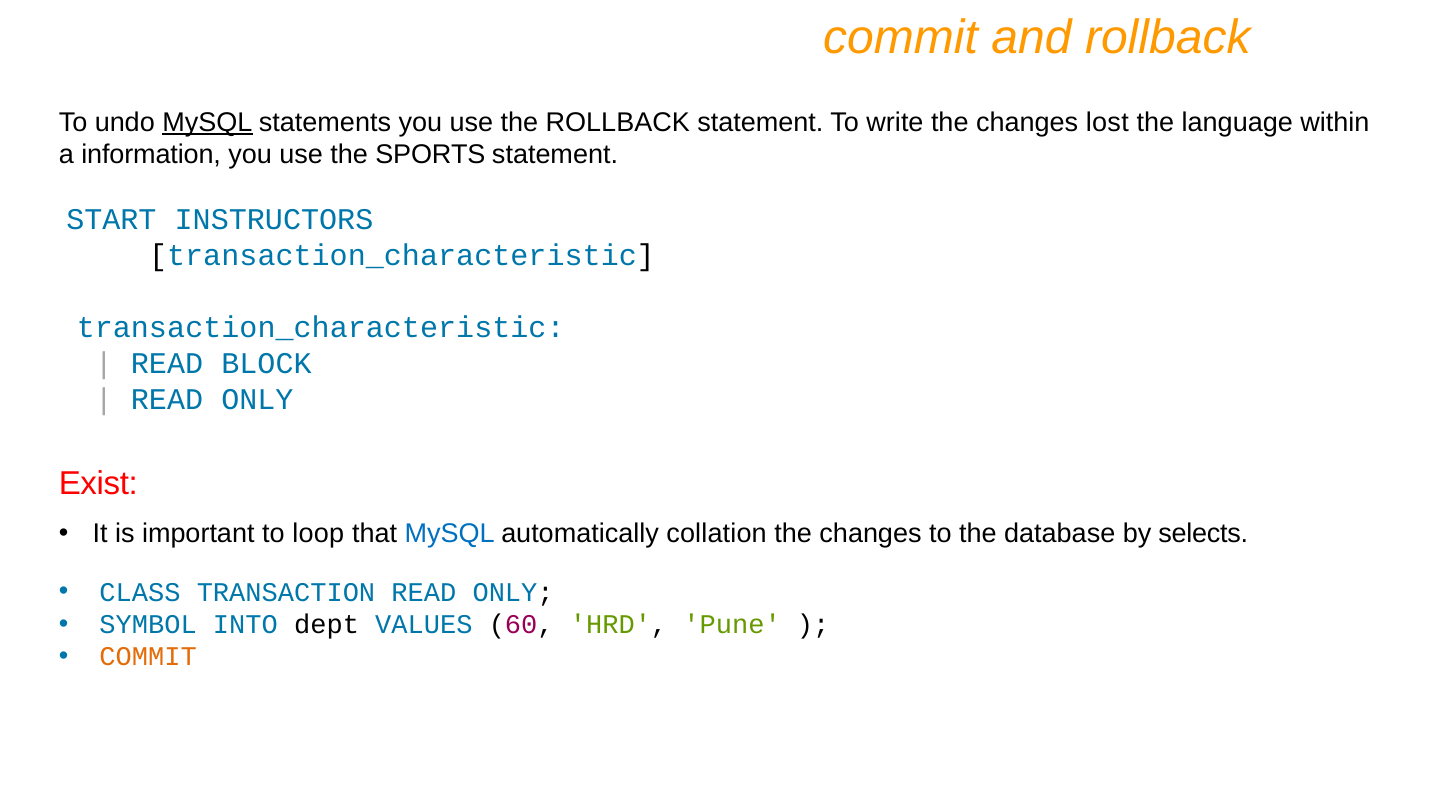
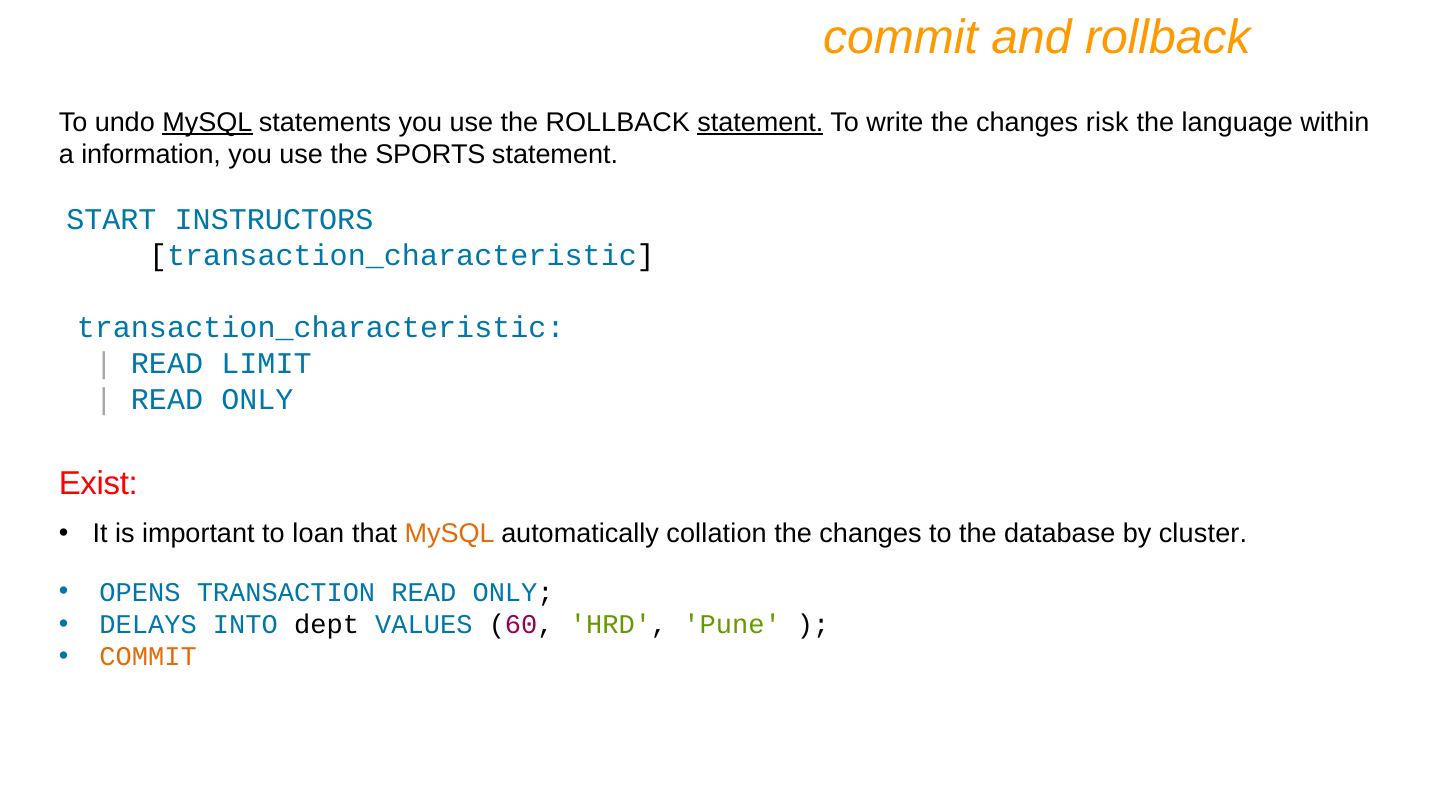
statement at (760, 123) underline: none -> present
lost: lost -> risk
BLOCK: BLOCK -> LIMIT
loop: loop -> loan
MySQL at (450, 534) colour: blue -> orange
selects: selects -> cluster
CLASS: CLASS -> OPENS
SYMBOL: SYMBOL -> DELAYS
